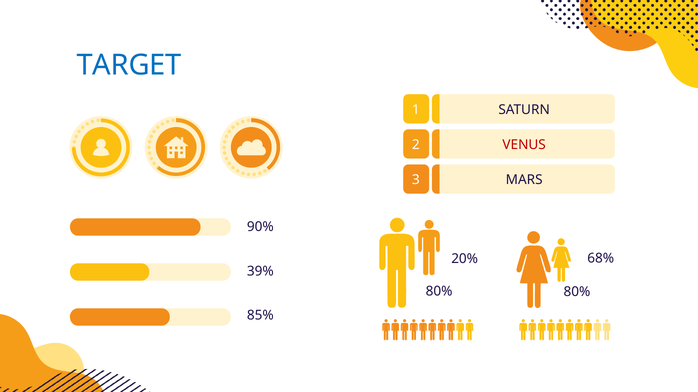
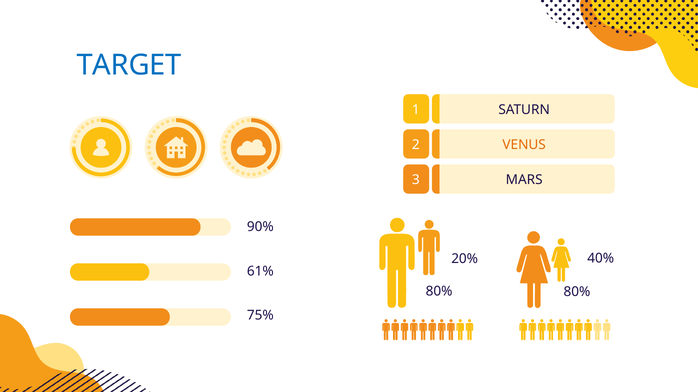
VENUS colour: red -> orange
68%: 68% -> 40%
39%: 39% -> 61%
85%: 85% -> 75%
